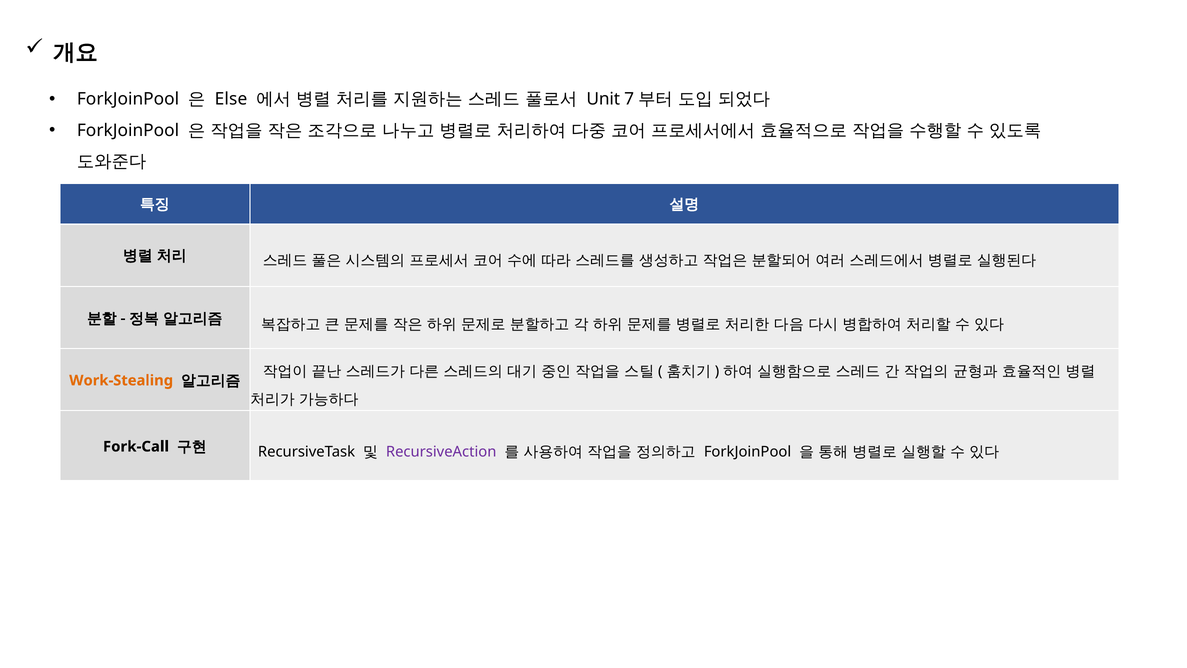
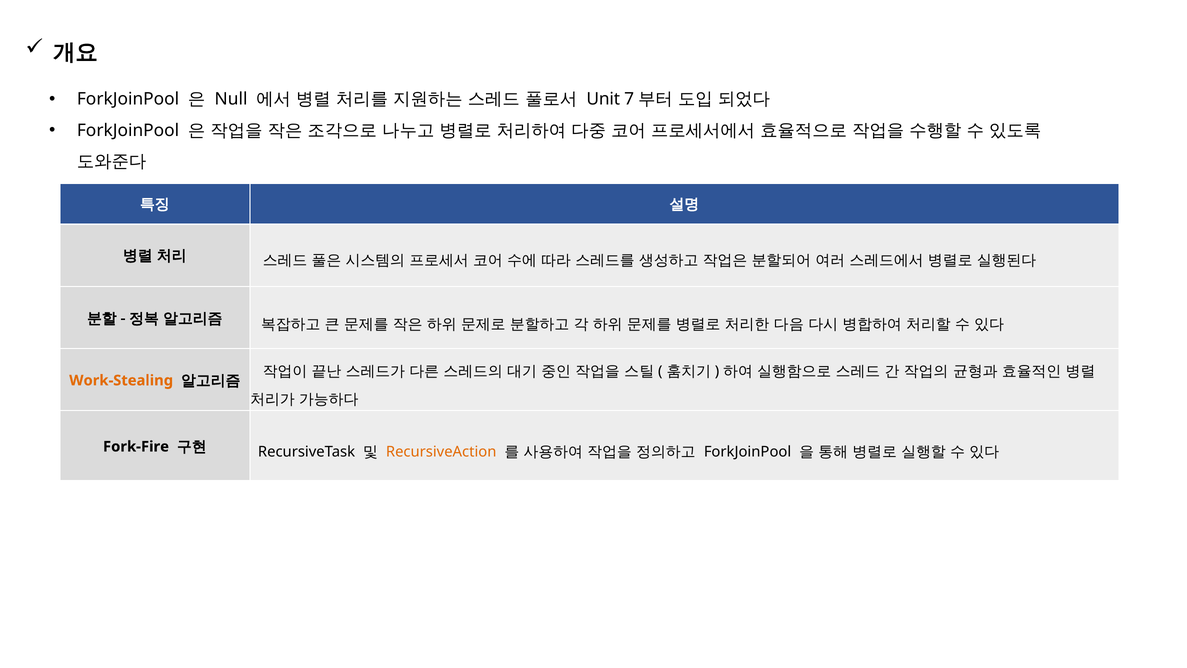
Else: Else -> Null
Fork-Call: Fork-Call -> Fork-Fire
RecursiveAction colour: purple -> orange
